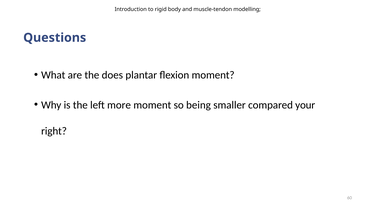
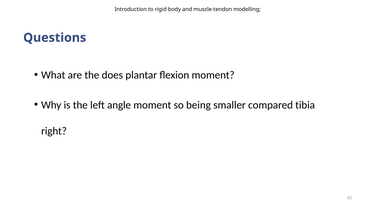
more: more -> angle
your: your -> tibia
